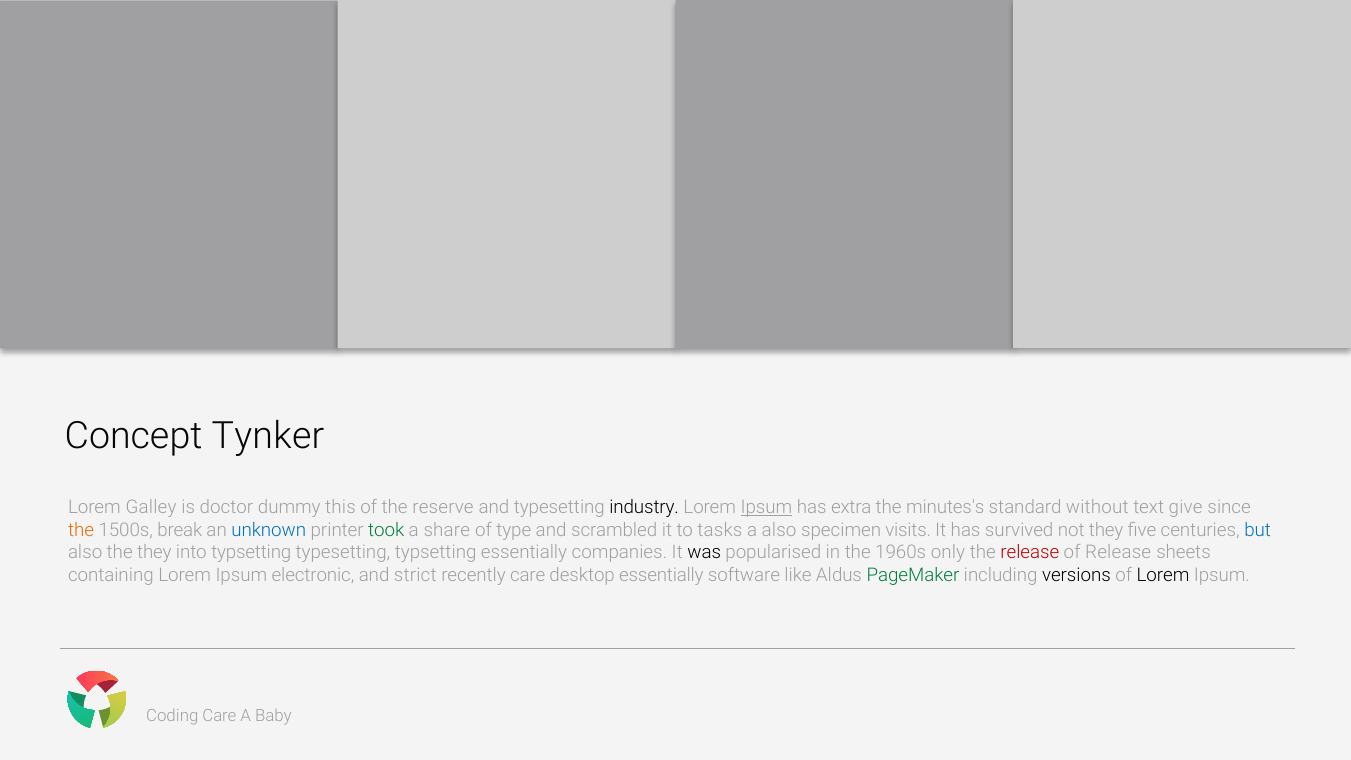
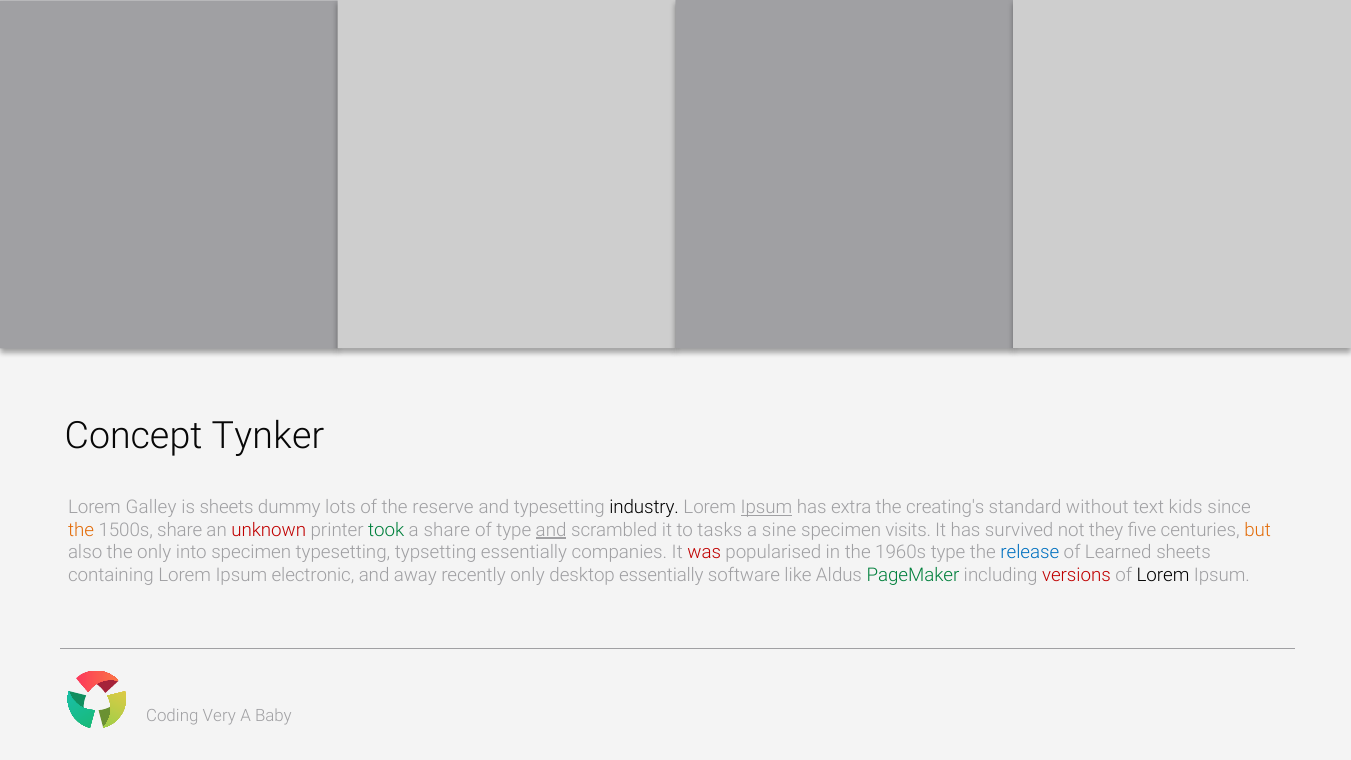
is doctor: doctor -> sheets
this: this -> lots
minutes's: minutes's -> creating's
give: give -> kids
1500s break: break -> share
unknown colour: blue -> red
and at (551, 530) underline: none -> present
a also: also -> sine
but colour: blue -> orange
the they: they -> only
into typsetting: typsetting -> specimen
was colour: black -> red
1960s only: only -> type
release at (1030, 552) colour: red -> blue
of Release: Release -> Learned
strict: strict -> away
recently care: care -> only
versions colour: black -> red
Care at (219, 716): Care -> Very
